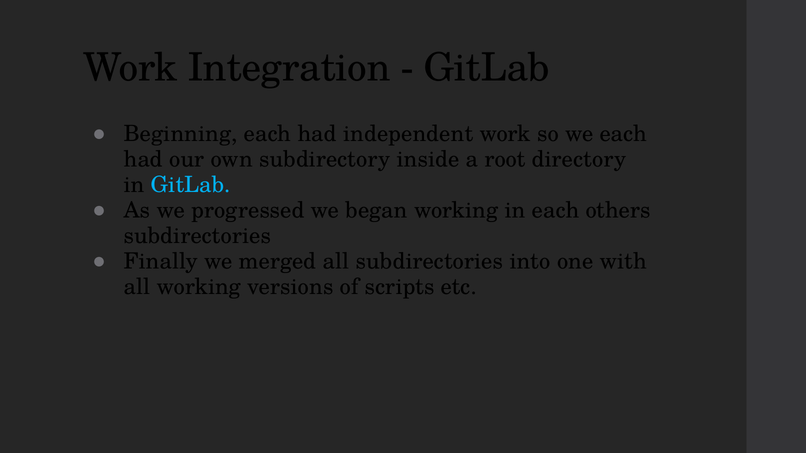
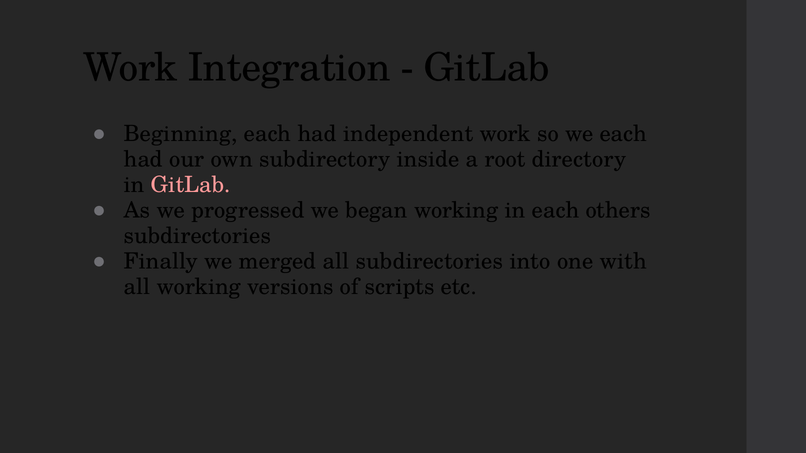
GitLab at (191, 185) colour: light blue -> pink
